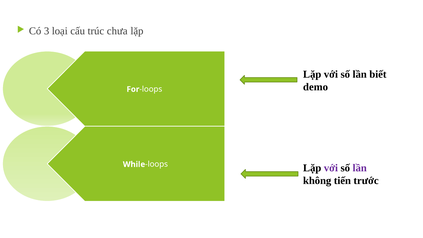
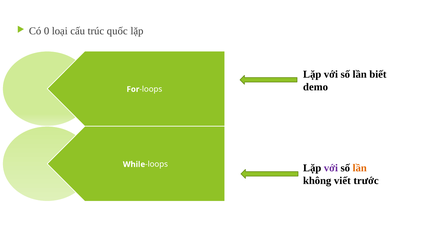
3: 3 -> 0
chưa: chưa -> quốc
lần at (360, 168) colour: purple -> orange
tiến: tiến -> viết
